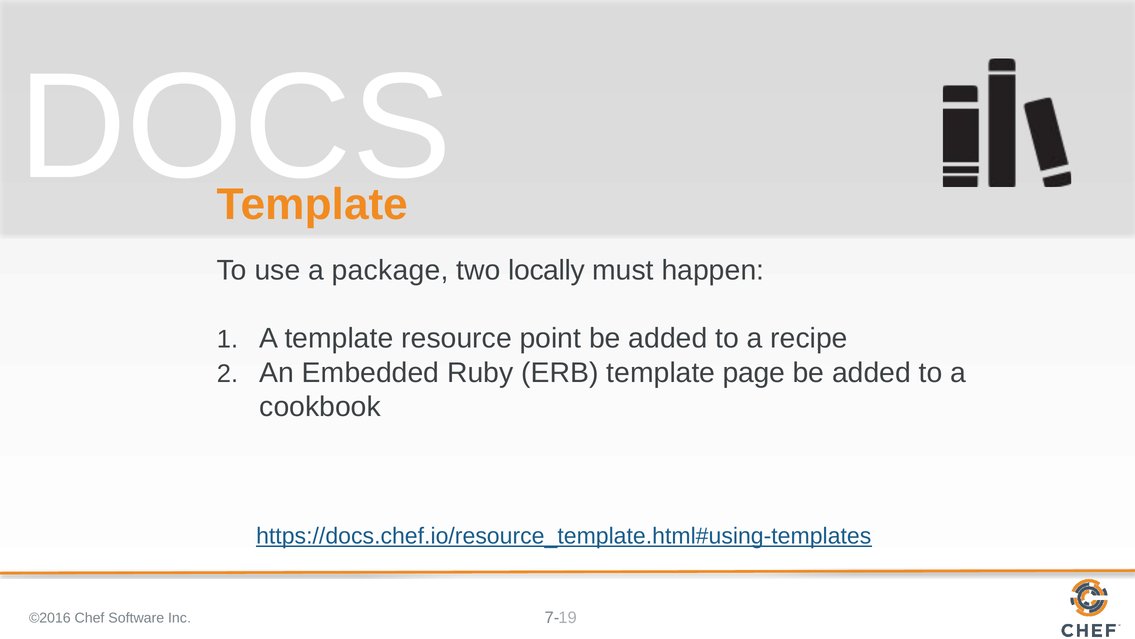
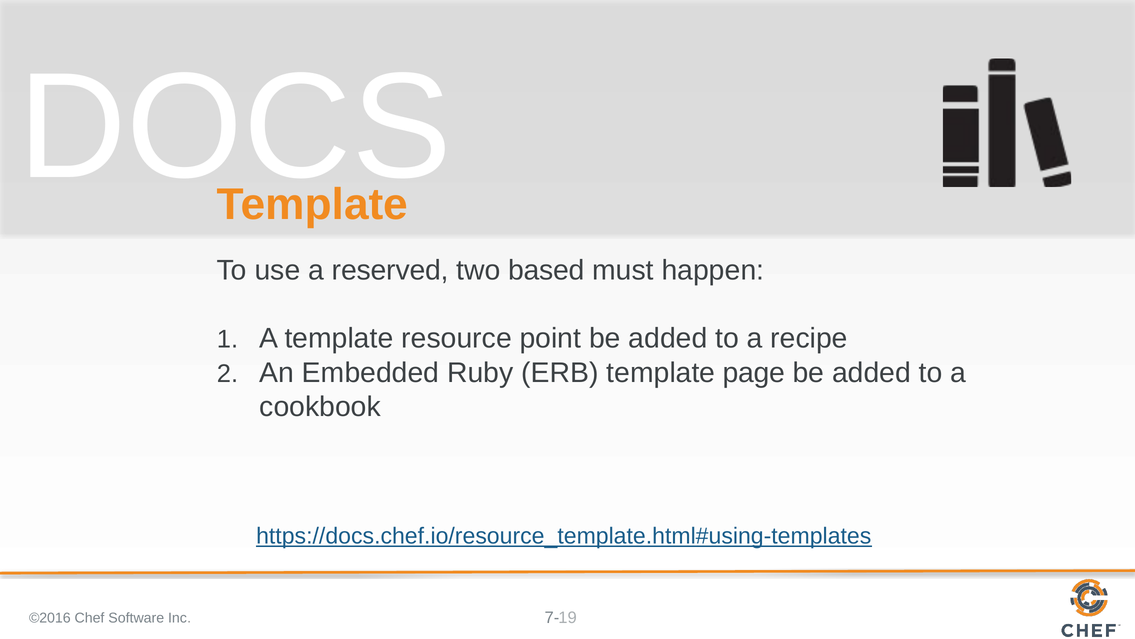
package: package -> reserved
locally: locally -> based
